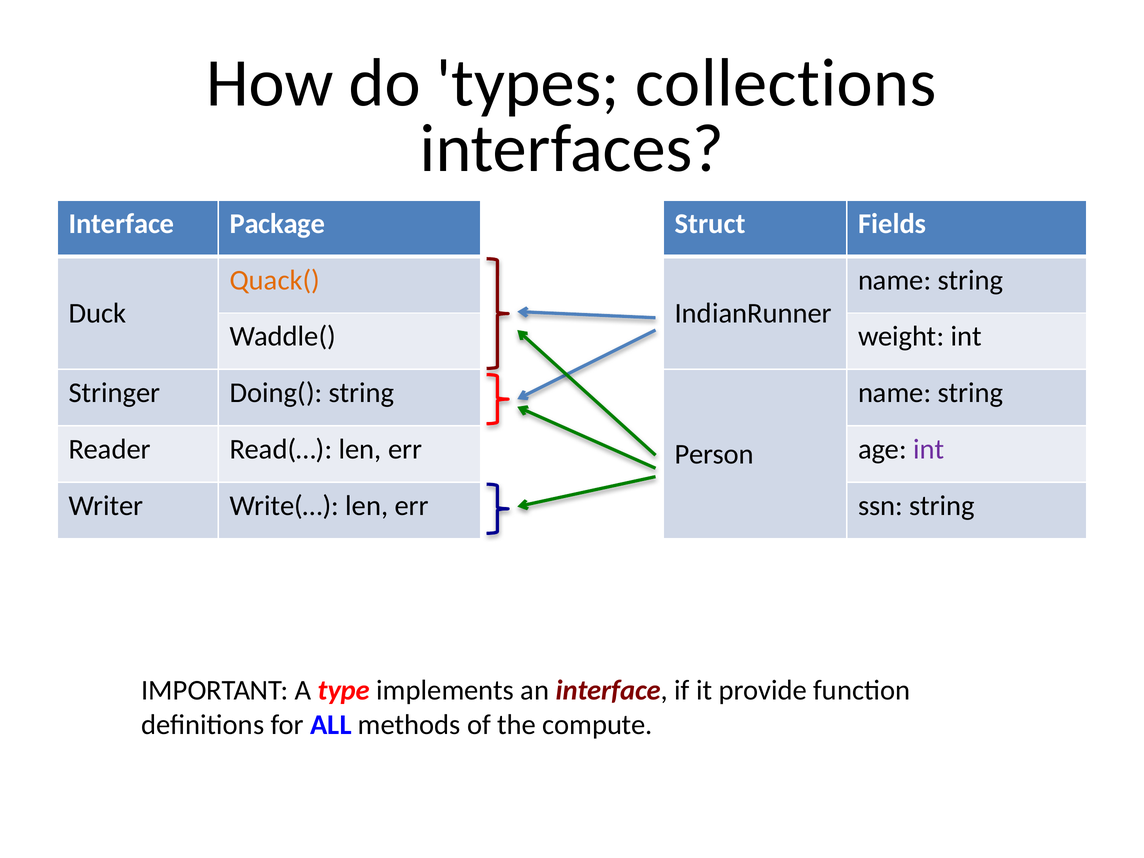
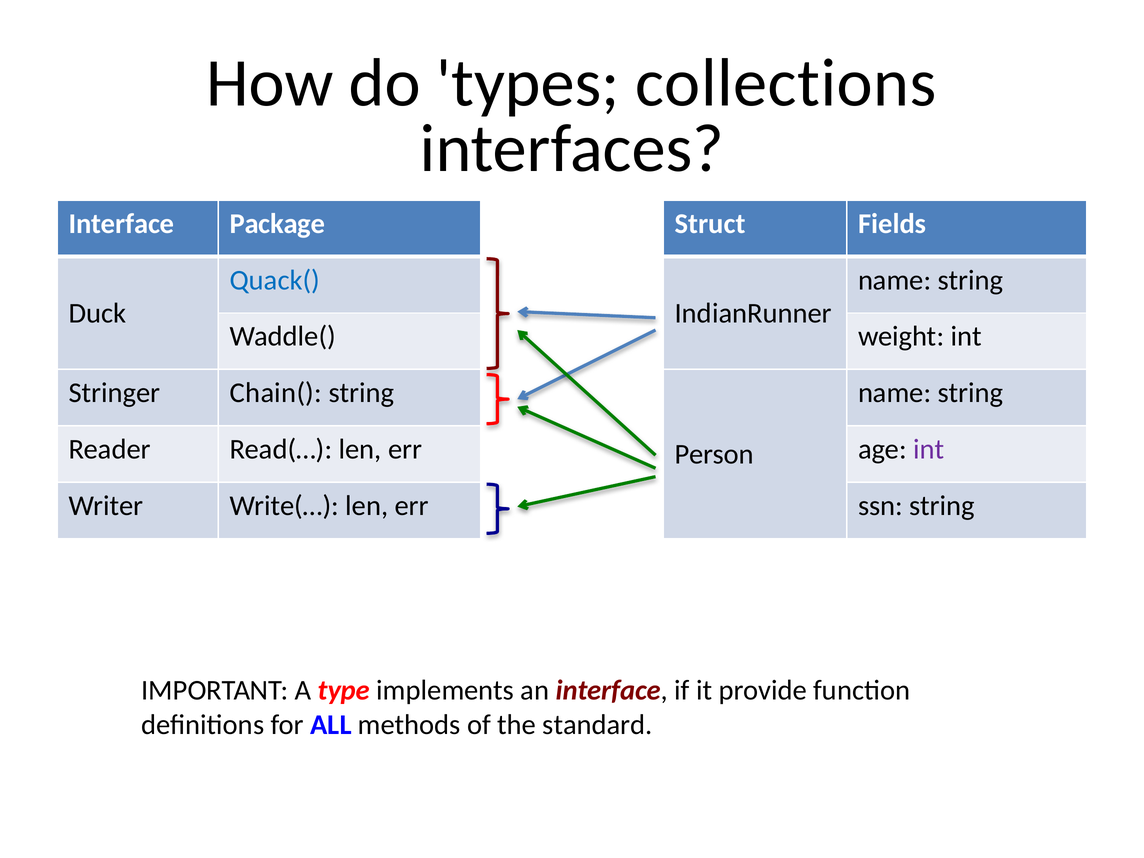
Quack( colour: orange -> blue
Doing(: Doing( -> Chain(
compute: compute -> standard
